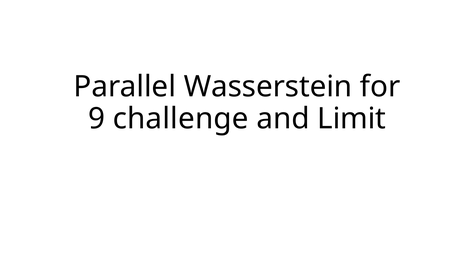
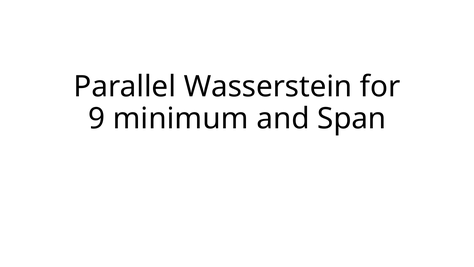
challenge: challenge -> minimum
Limit: Limit -> Span
